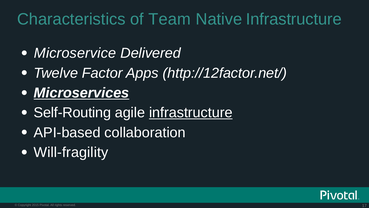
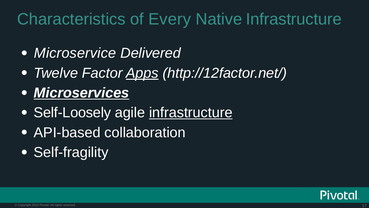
Team: Team -> Every
Apps underline: none -> present
Self-Routing: Self-Routing -> Self-Loosely
Will-fragility: Will-fragility -> Self-fragility
